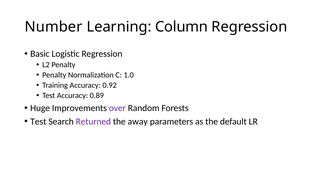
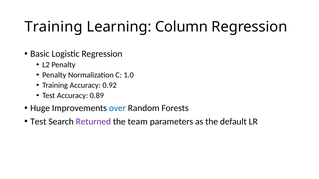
Number at (54, 27): Number -> Training
over colour: purple -> blue
away: away -> team
